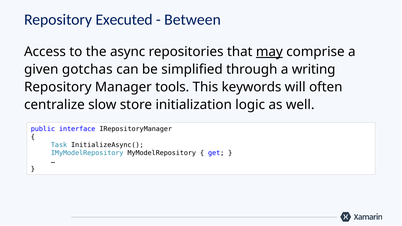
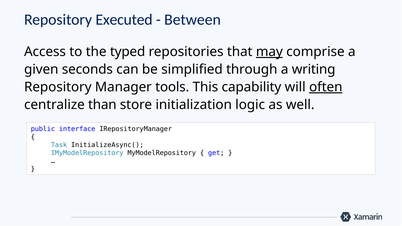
async: async -> typed
gotchas: gotchas -> seconds
keywords: keywords -> capability
often underline: none -> present
slow: slow -> than
